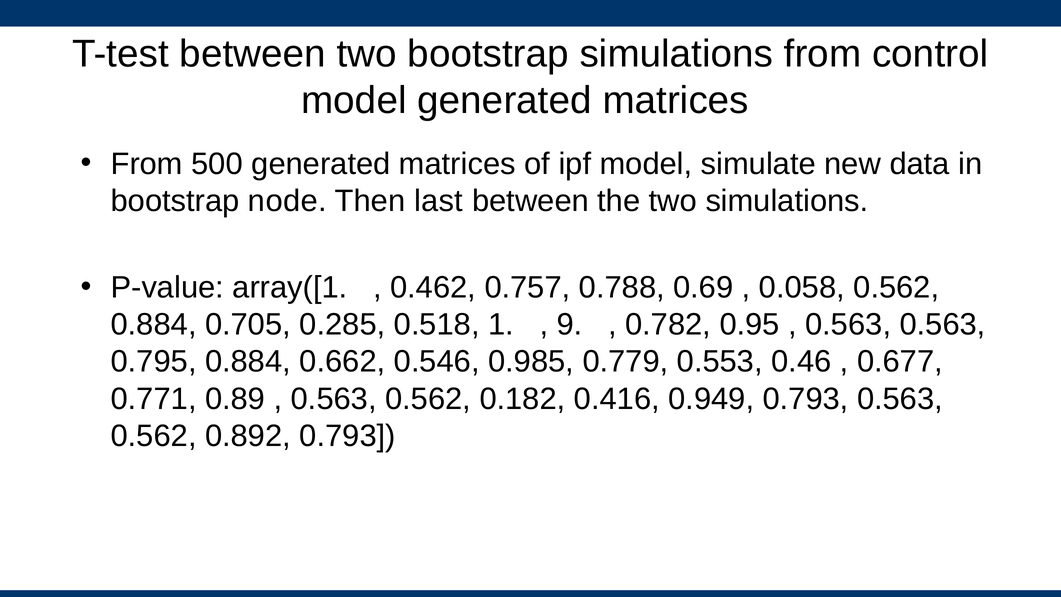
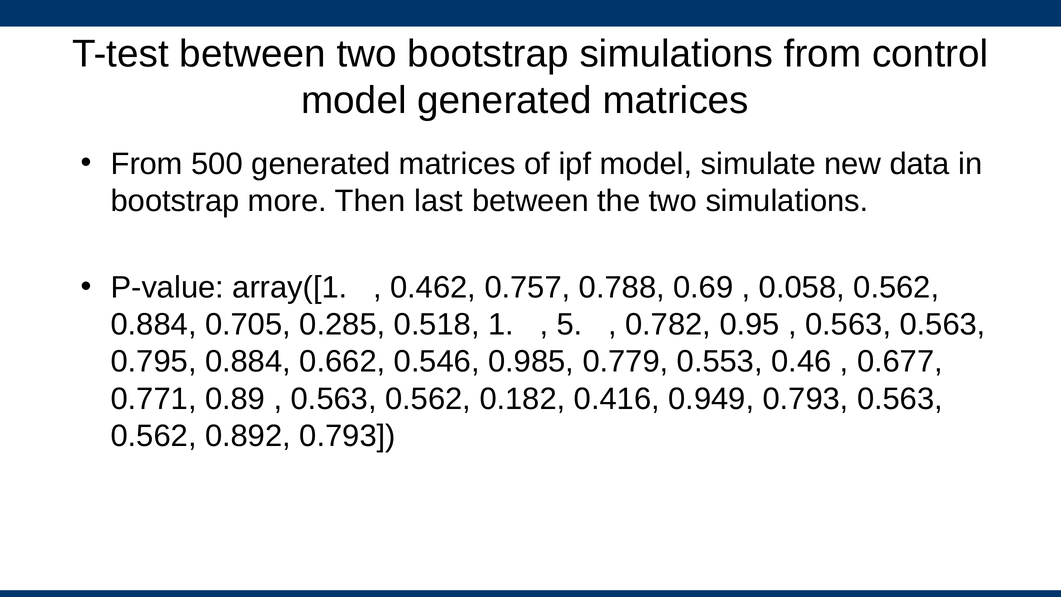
node: node -> more
9: 9 -> 5
